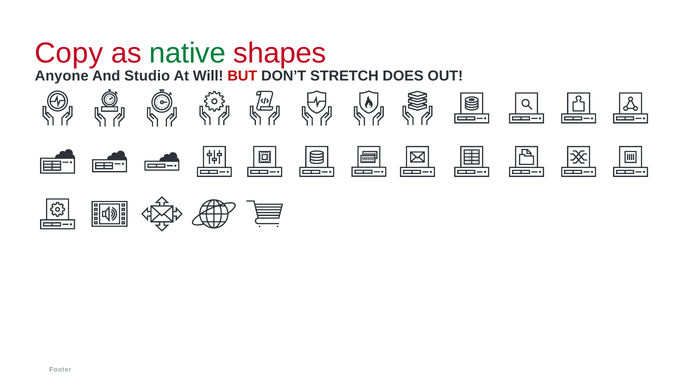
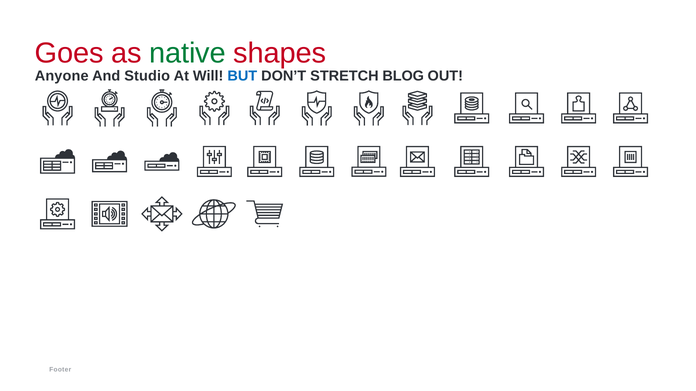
Copy: Copy -> Goes
BUT colour: red -> blue
DOES: DOES -> BLOG
